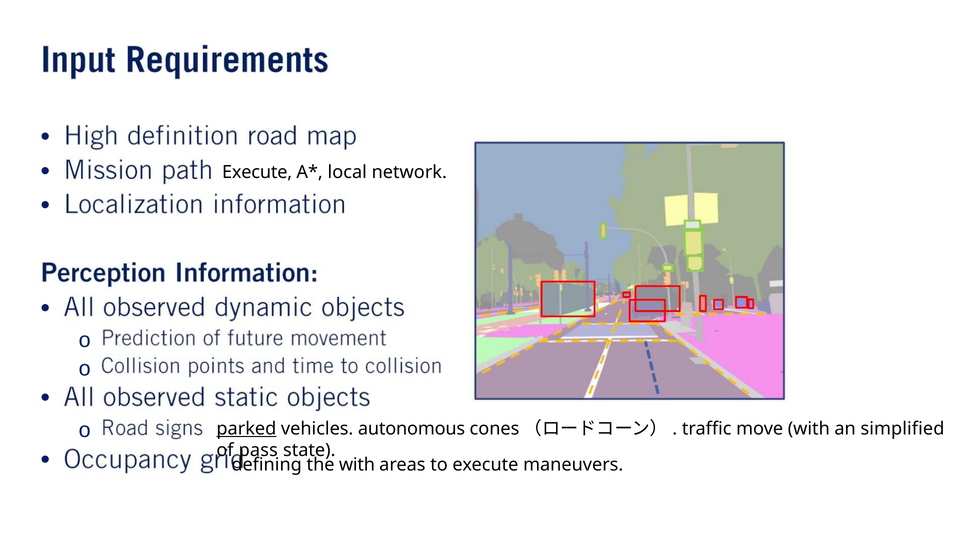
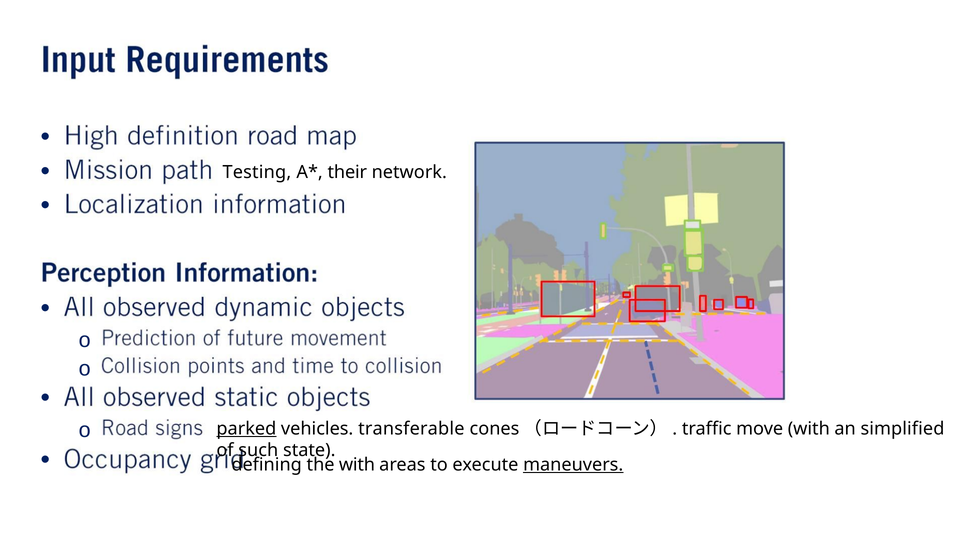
Execute at (257, 172): Execute -> Testing
local: local -> their
autonomous: autonomous -> transferable
pass: pass -> such
maneuvers underline: none -> present
